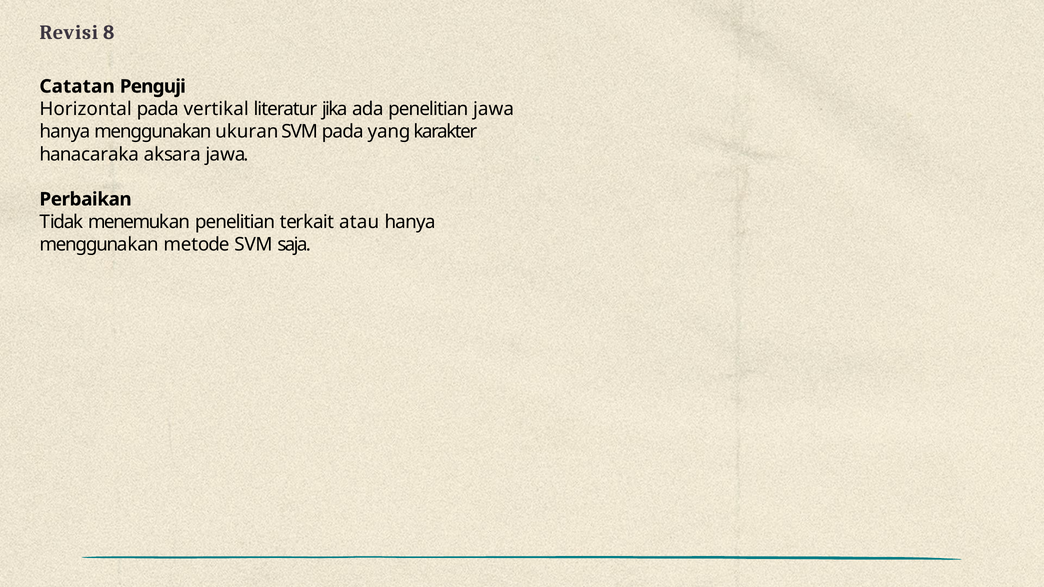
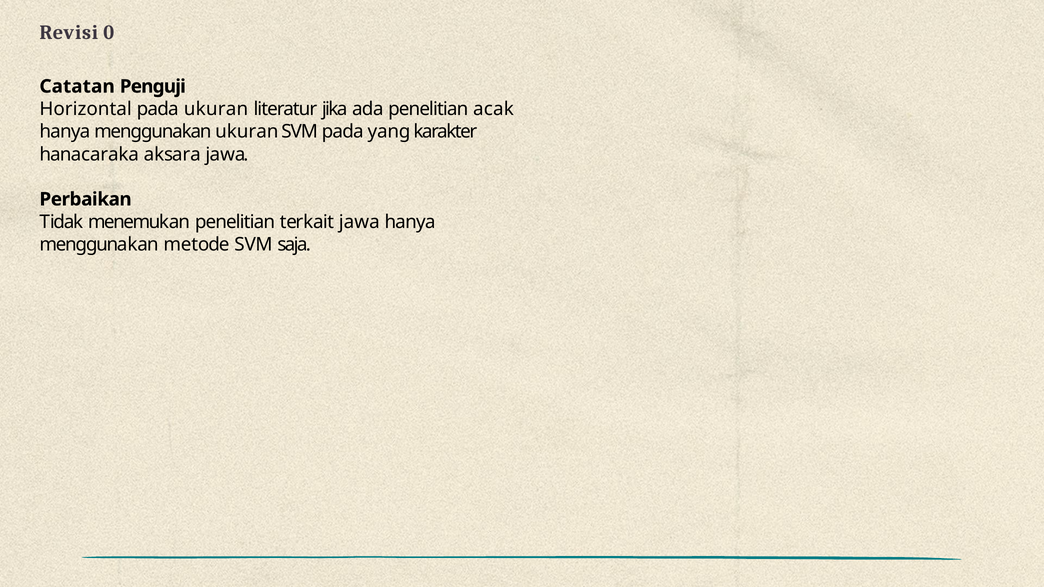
8: 8 -> 0
pada vertikal: vertikal -> ukuran
penelitian jawa: jawa -> acak
terkait atau: atau -> jawa
